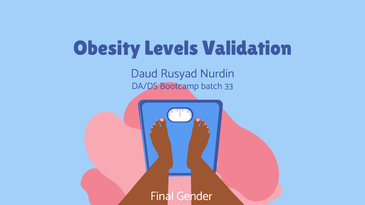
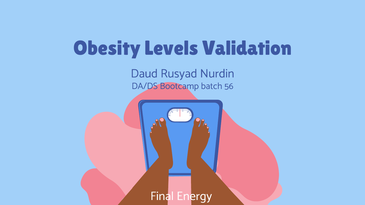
33: 33 -> 56
Gender: Gender -> Energy
